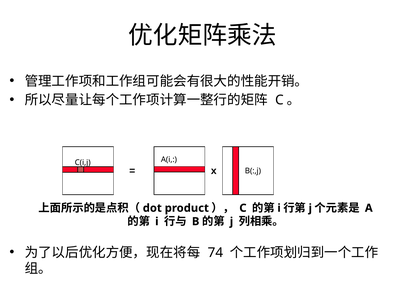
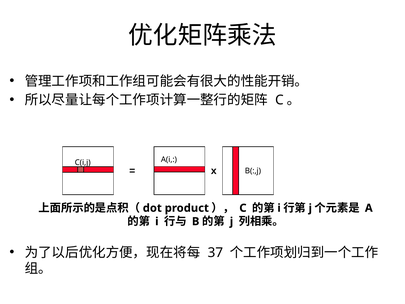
74: 74 -> 37
